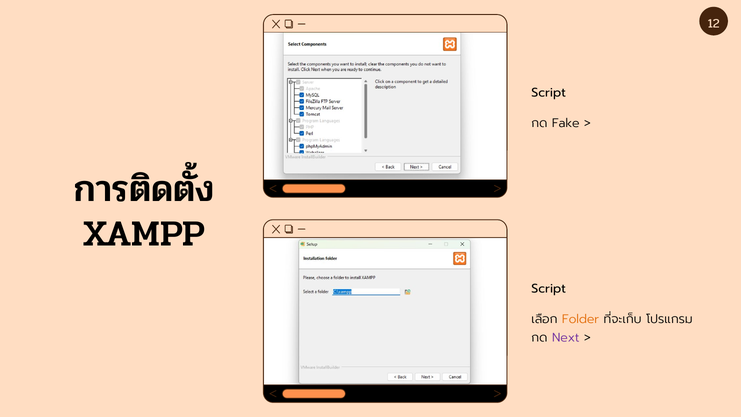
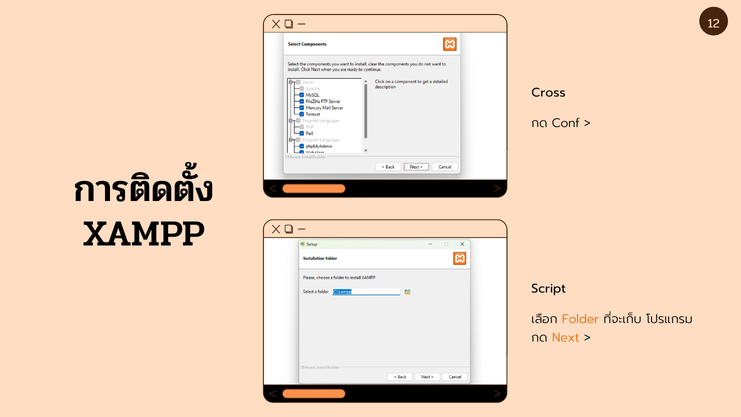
Script at (549, 93): Script -> Cross
Fake: Fake -> Conf
Next colour: purple -> orange
